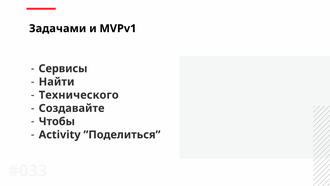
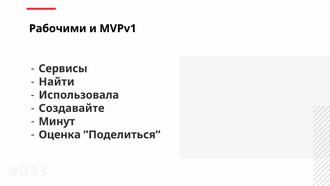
Задачами: Задачами -> Рабочими
Технического: Технического -> Использовала
Чтобы: Чтобы -> Минут
Activity: Activity -> Оценка
